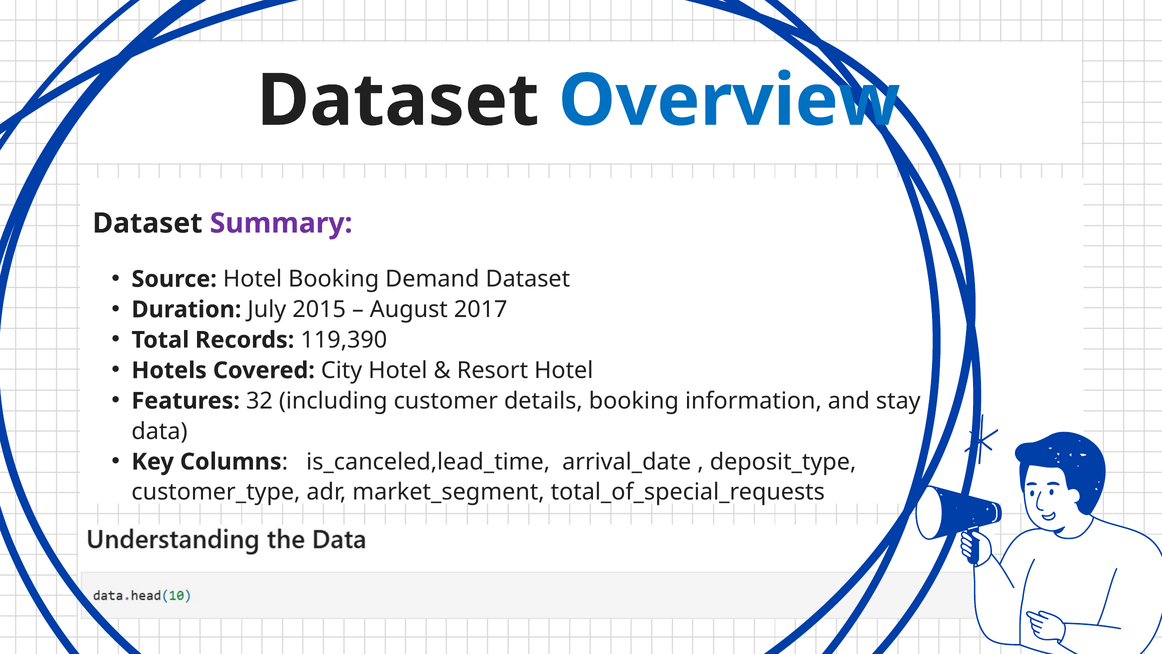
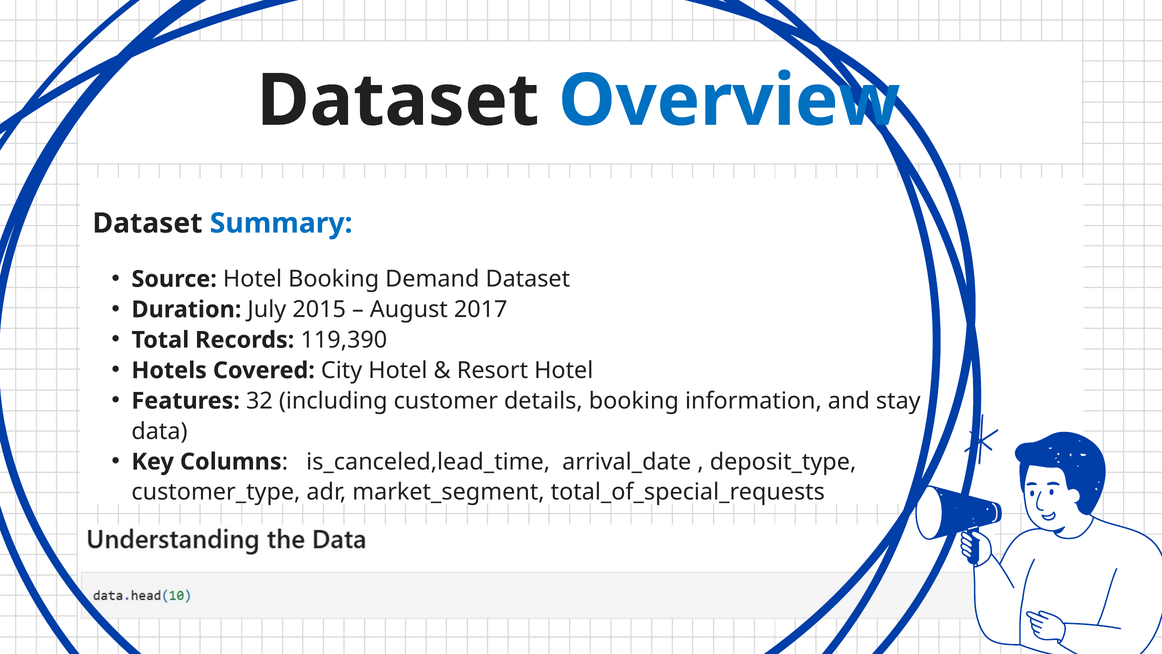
Summary colour: purple -> blue
